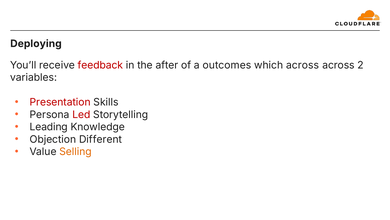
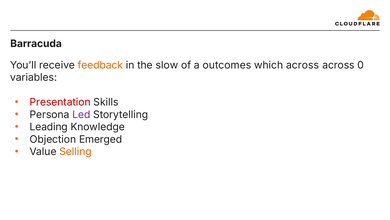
Deploying: Deploying -> Barracuda
feedback colour: red -> orange
after: after -> slow
2: 2 -> 0
Led colour: red -> purple
Different: Different -> Emerged
